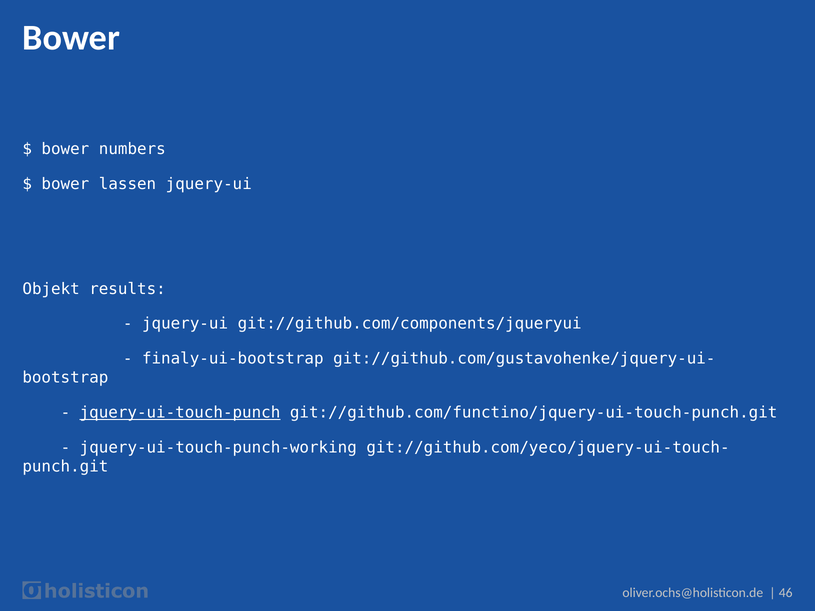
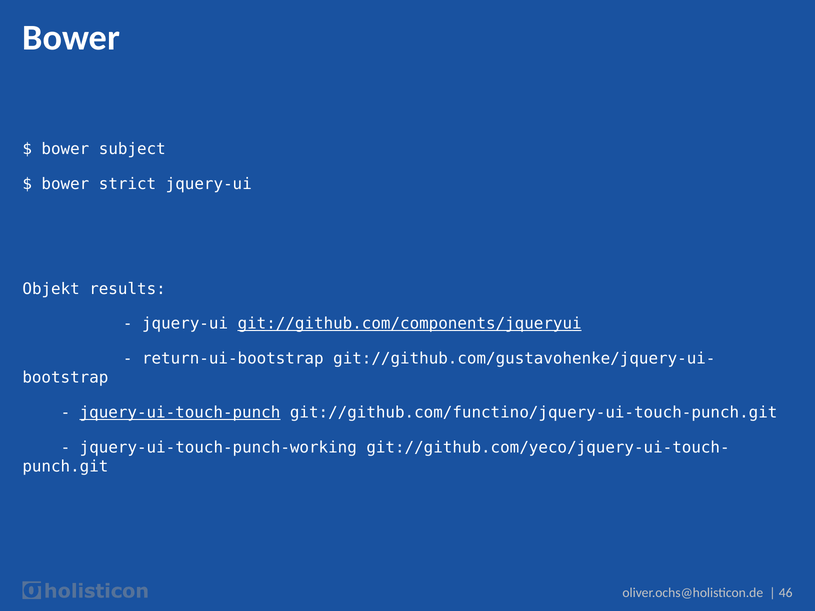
numbers: numbers -> subject
lassen: lassen -> strict
git://github.com/components/jqueryui underline: none -> present
finaly-ui-bootstrap: finaly-ui-bootstrap -> return-ui-bootstrap
